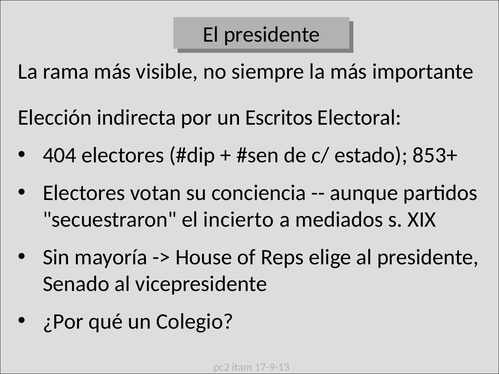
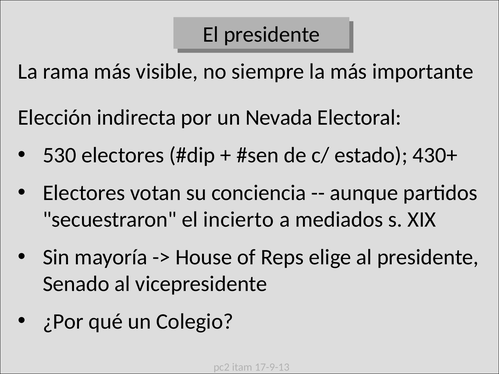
Escritos: Escritos -> Nevada
404: 404 -> 530
853+: 853+ -> 430+
